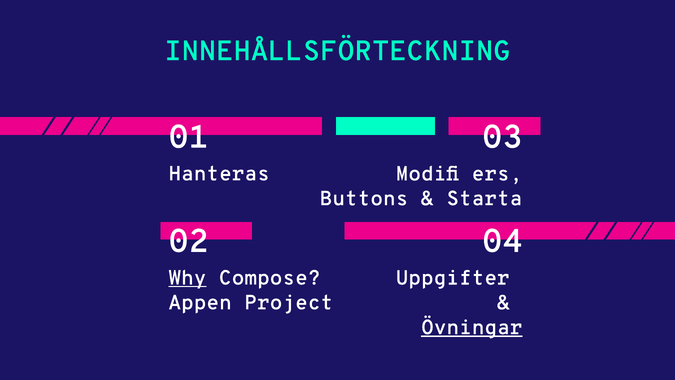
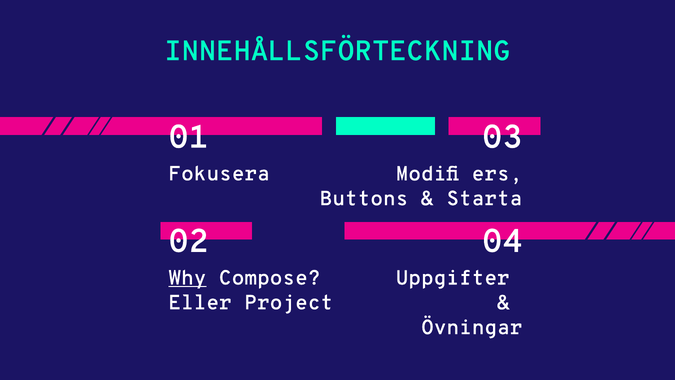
Hanteras: Hanteras -> Fokusera
Appen: Appen -> Eller
Övningar underline: present -> none
